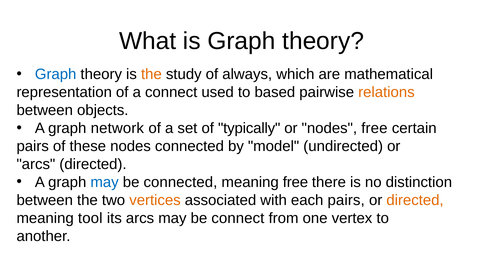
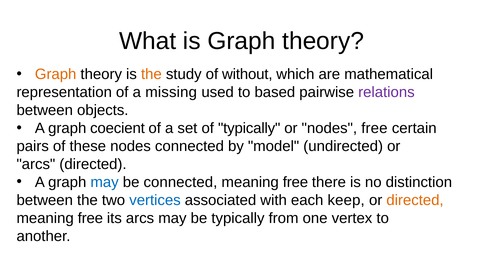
Graph at (56, 74) colour: blue -> orange
always: always -> without
a connect: connect -> missing
relations colour: orange -> purple
network: network -> coecient
vertices colour: orange -> blue
each pairs: pairs -> keep
tool at (90, 218): tool -> free
be connect: connect -> typically
